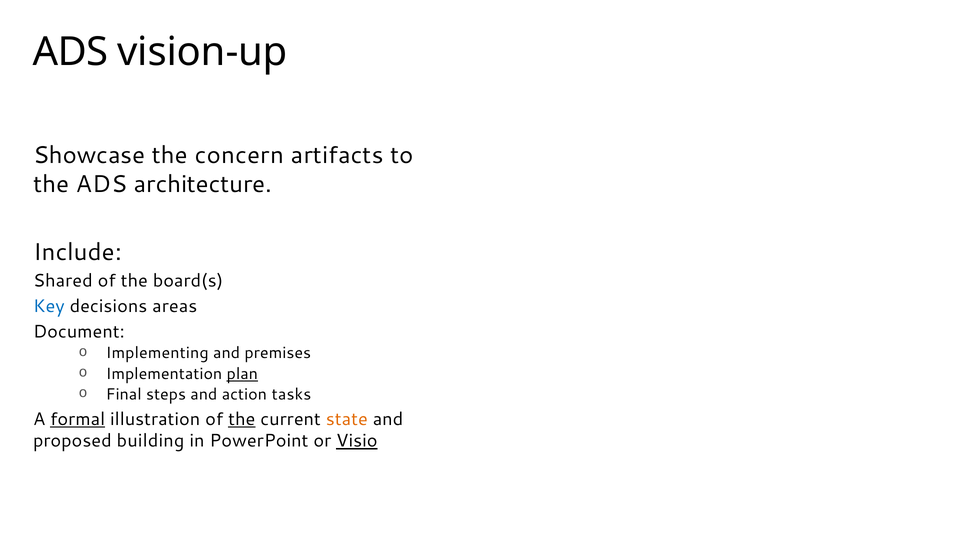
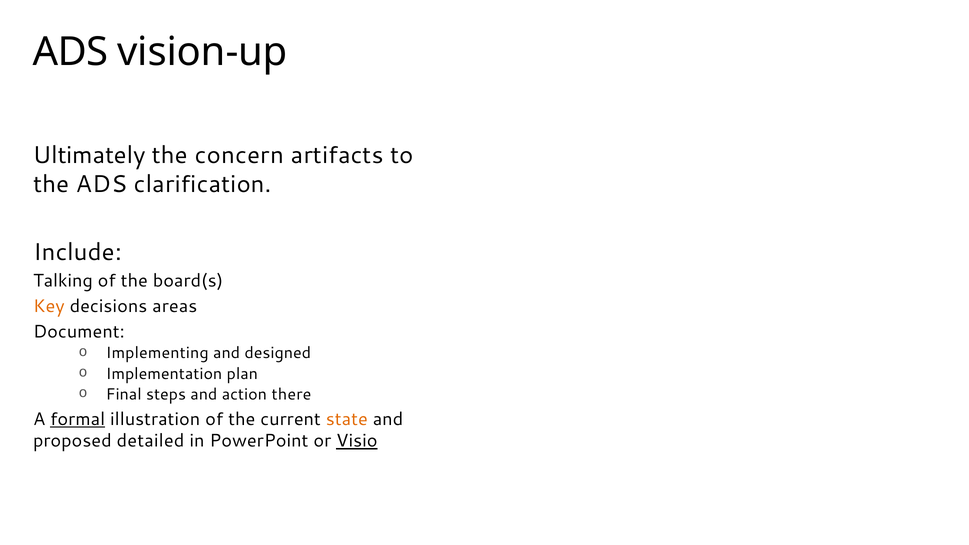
Showcase: Showcase -> Ultimately
architecture: architecture -> clarification
Shared: Shared -> Talking
Key colour: blue -> orange
premises: premises -> designed
plan underline: present -> none
tasks: tasks -> there
the at (242, 419) underline: present -> none
building: building -> detailed
